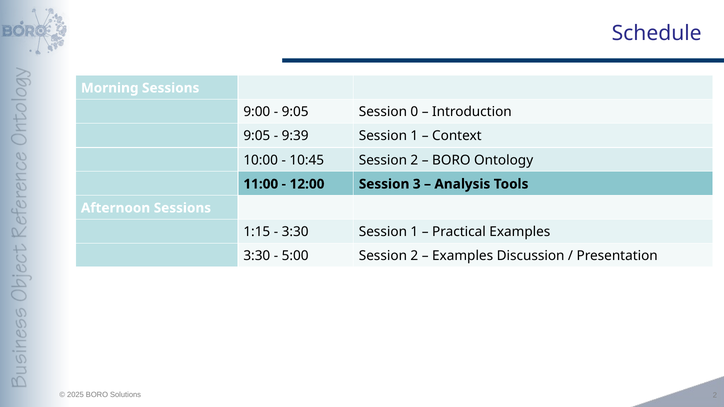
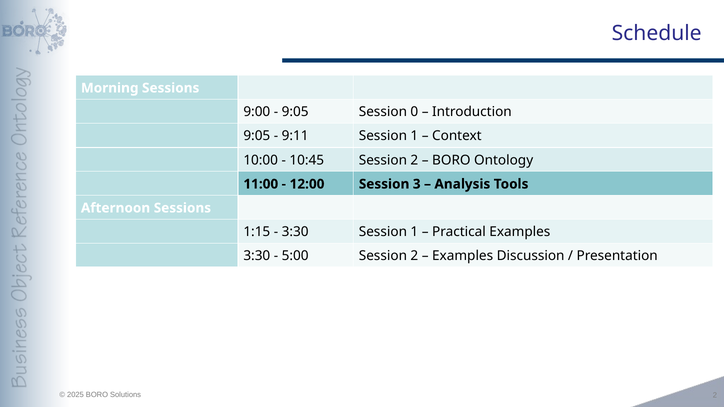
9:39: 9:39 -> 9:11
